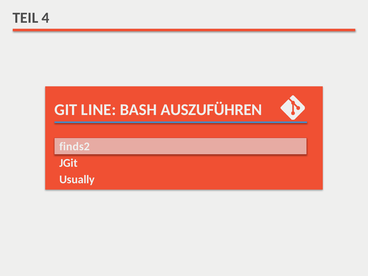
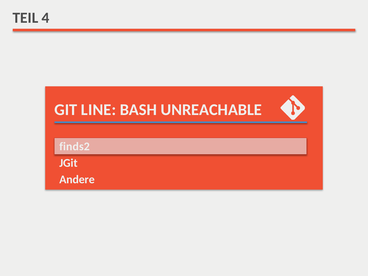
AUSZUFÜHREN: AUSZUFÜHREN -> UNREACHABLE
Usually: Usually -> Andere
